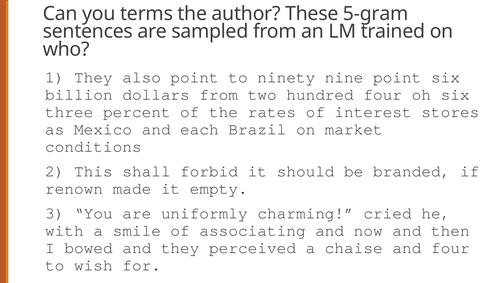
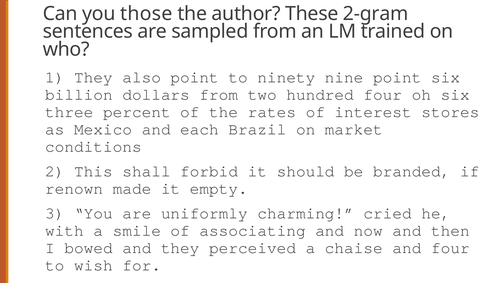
terms: terms -> those
5-gram: 5-gram -> 2-gram
